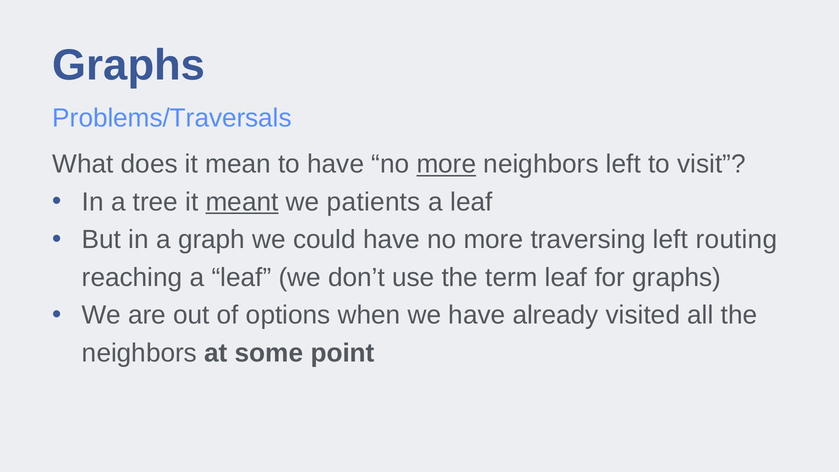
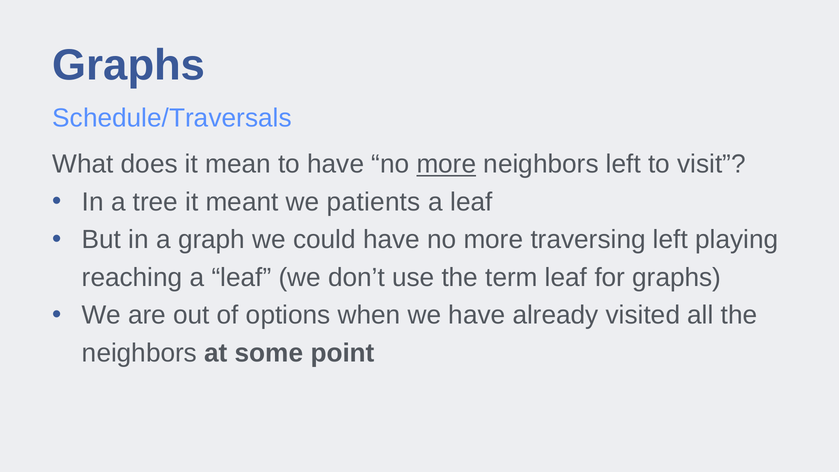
Problems/Traversals: Problems/Traversals -> Schedule/Traversals
meant underline: present -> none
routing: routing -> playing
